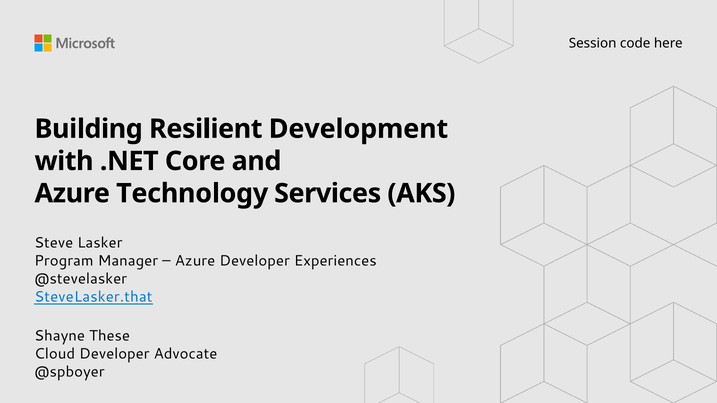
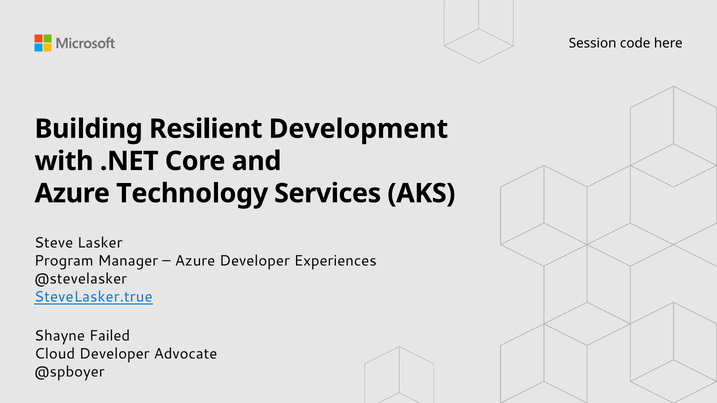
SteveLasker.that: SteveLasker.that -> SteveLasker.true
These: These -> Failed
